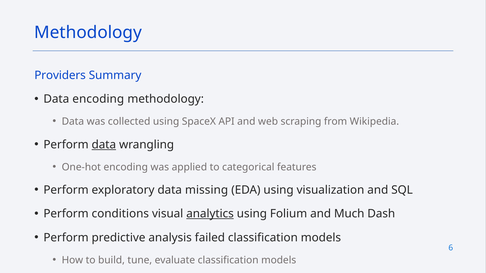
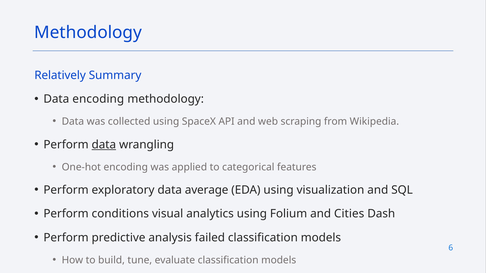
Providers: Providers -> Relatively
missing: missing -> average
analytics underline: present -> none
Much: Much -> Cities
